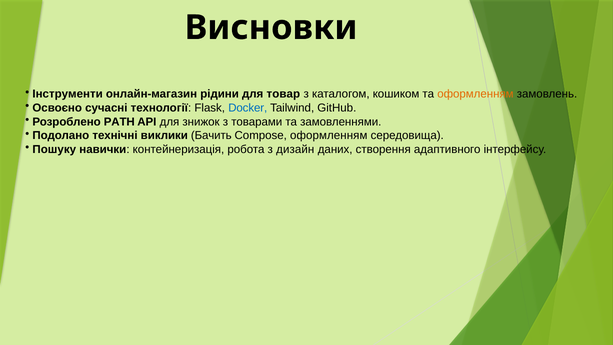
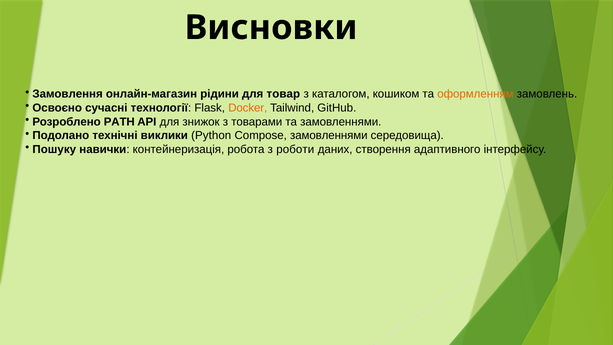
Інструменти: Інструменти -> Замовлення
Docker colour: blue -> orange
Бачить: Бачить -> Python
Compose оформленням: оформленням -> замовленнями
дизайн: дизайн -> роботи
